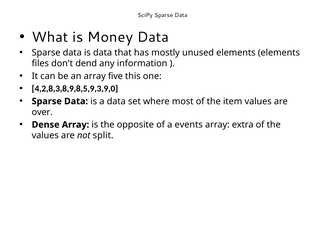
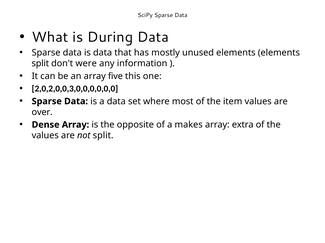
Money: Money -> During
files at (40, 64): files -> split
dend: dend -> were
4,2,8,3,8,9,8,5,9,3,9,0: 4,2,8,3,8,9,8,5,9,3,9,0 -> 2,0,2,0,0,3,0,0,0,0,0,0
events: events -> makes
